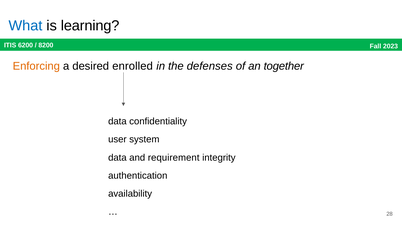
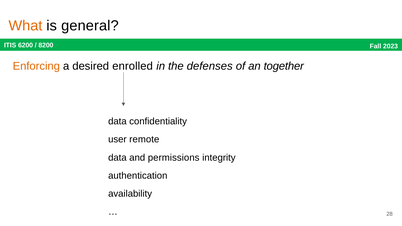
What colour: blue -> orange
learning: learning -> general
system: system -> remote
requirement: requirement -> permissions
